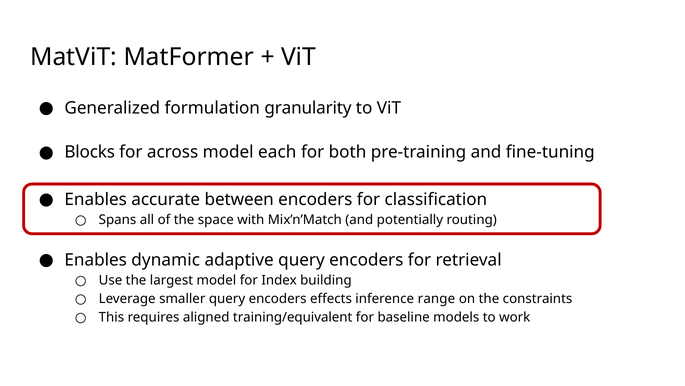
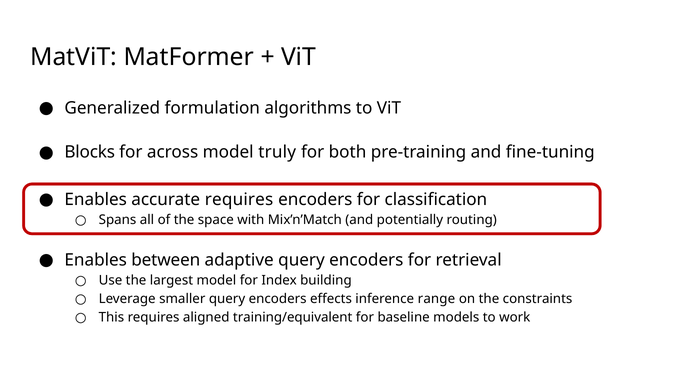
granularity: granularity -> algorithms
each: each -> truly
accurate between: between -> requires
dynamic: dynamic -> between
